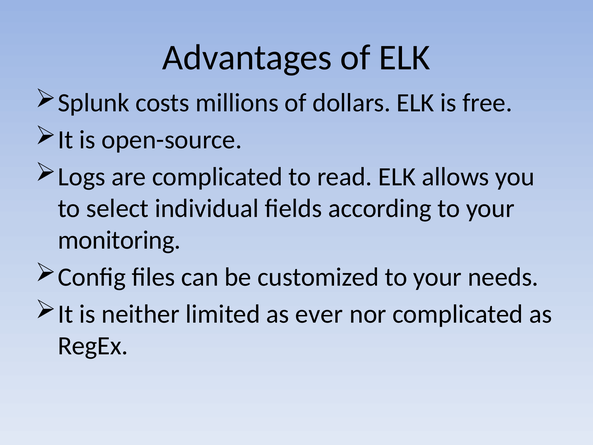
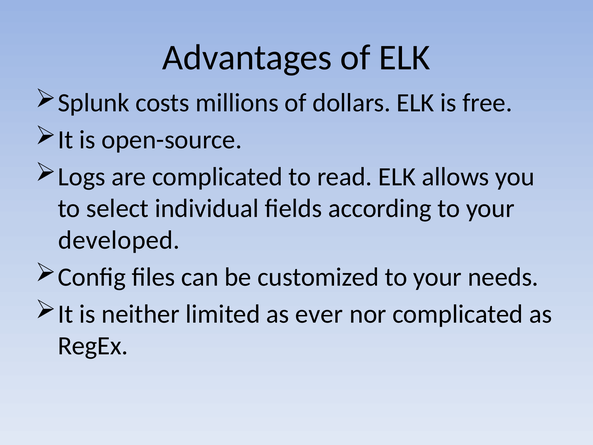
monitoring: monitoring -> developed
